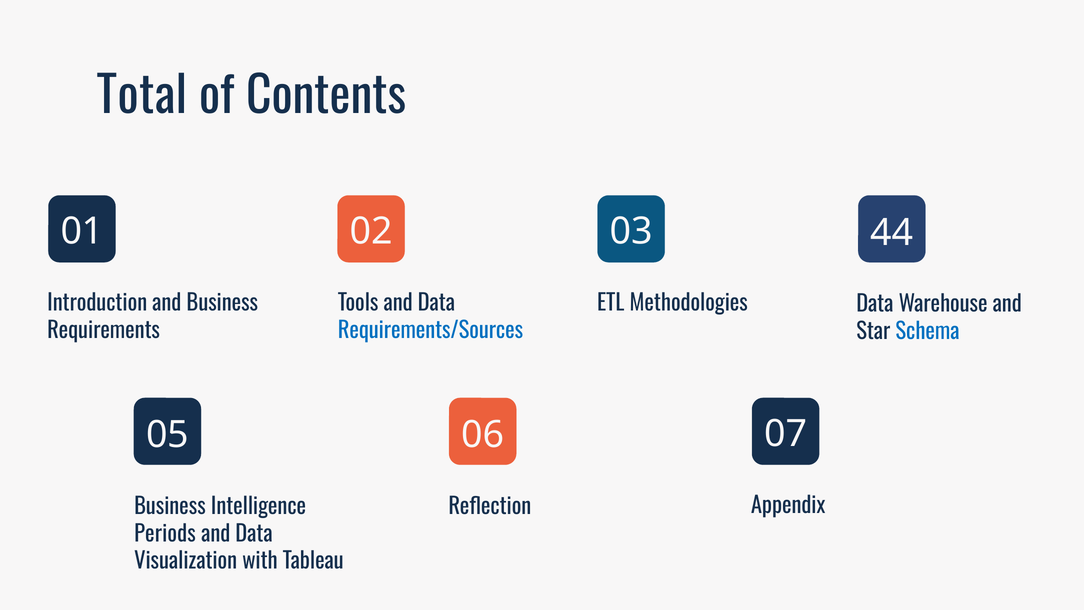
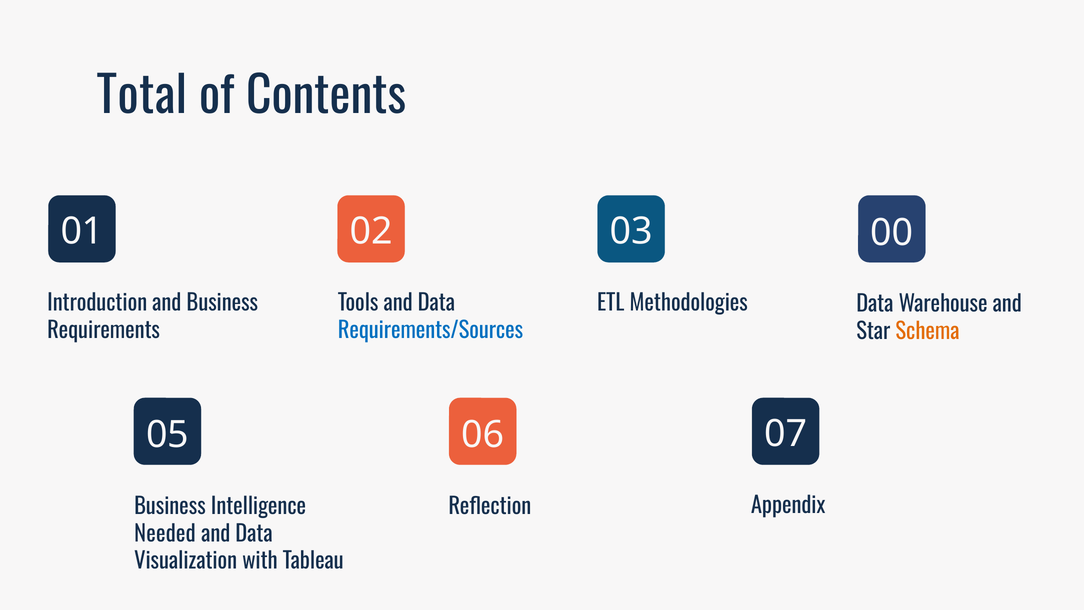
44: 44 -> 00
Schema colour: blue -> orange
Periods: Periods -> Needed
